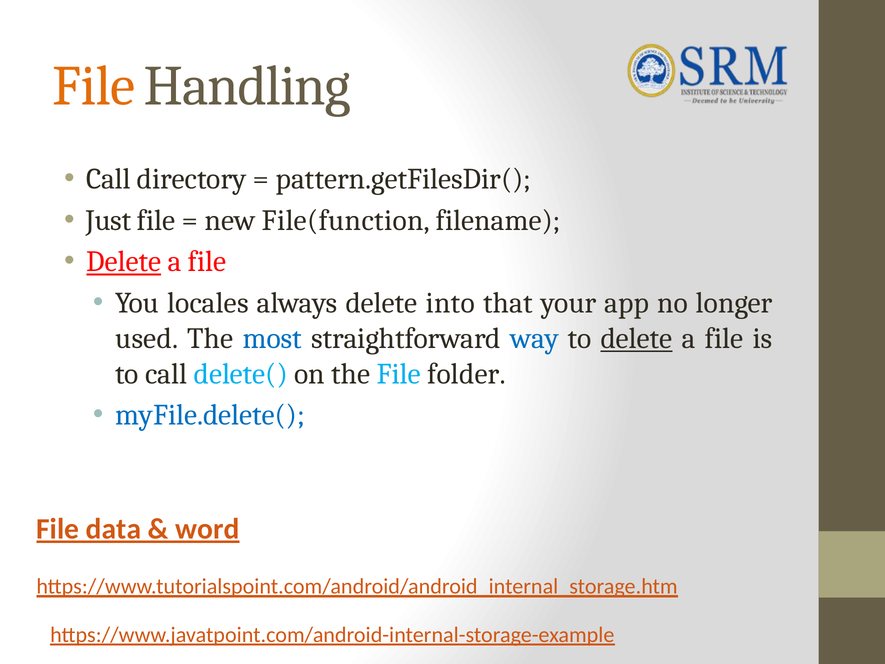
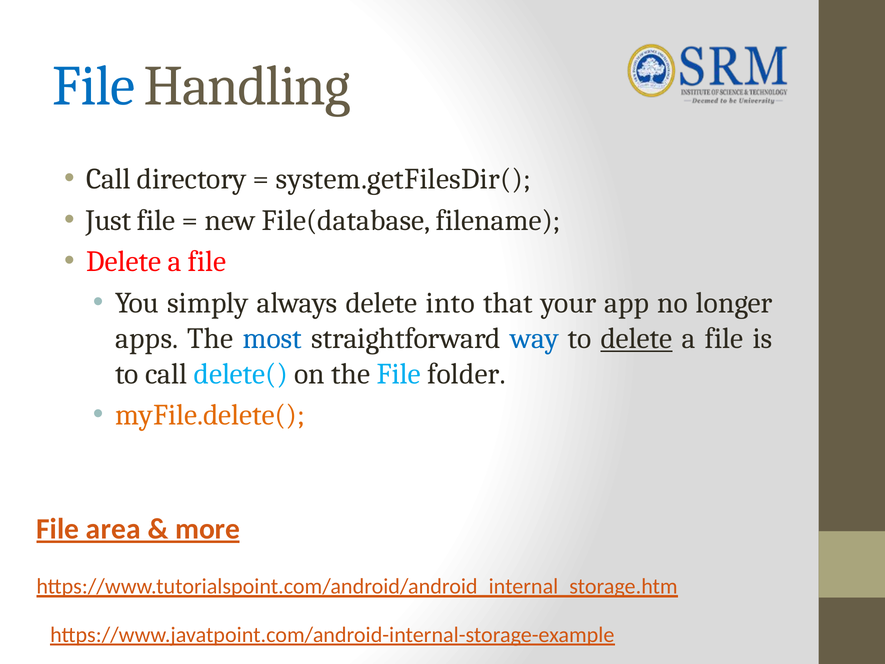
File at (94, 86) colour: orange -> blue
pattern.getFilesDir(: pattern.getFilesDir( -> system.getFilesDir(
File(function: File(function -> File(database
Delete at (124, 262) underline: present -> none
locales: locales -> simply
used: used -> apps
myFile.delete( colour: blue -> orange
data: data -> area
word: word -> more
